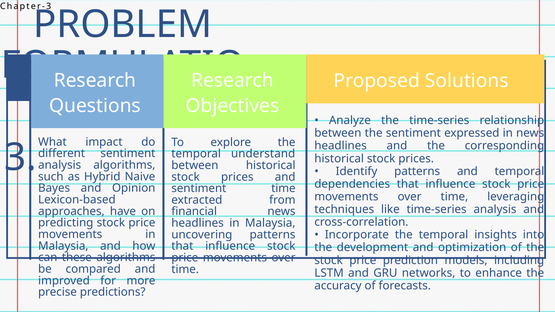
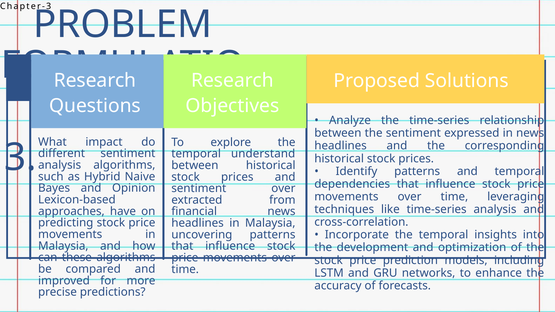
sentiment time: time -> over
